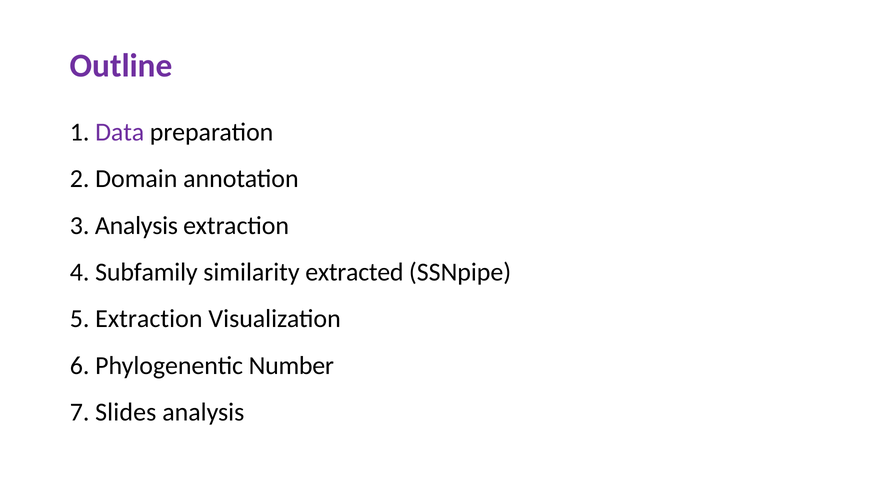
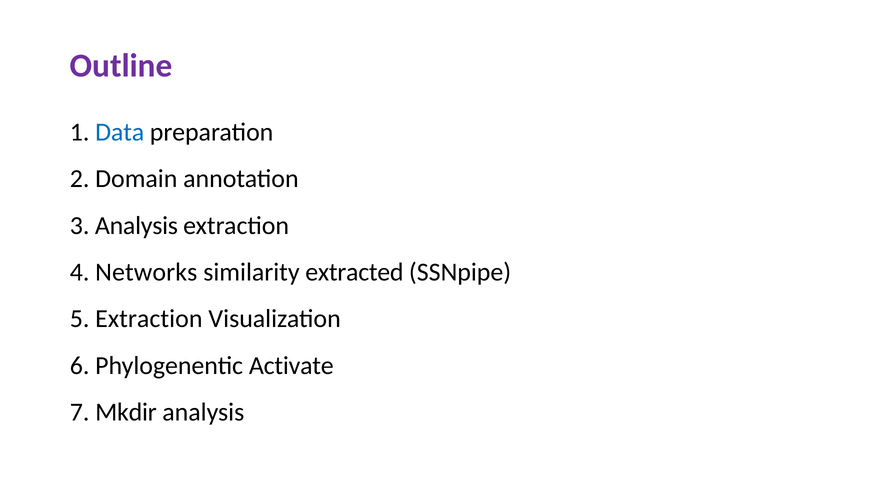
Data colour: purple -> blue
Subfamily: Subfamily -> Networks
Number: Number -> Activate
Slides: Slides -> Mkdir
